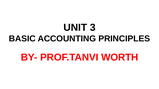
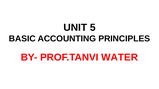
3: 3 -> 5
WORTH: WORTH -> WATER
